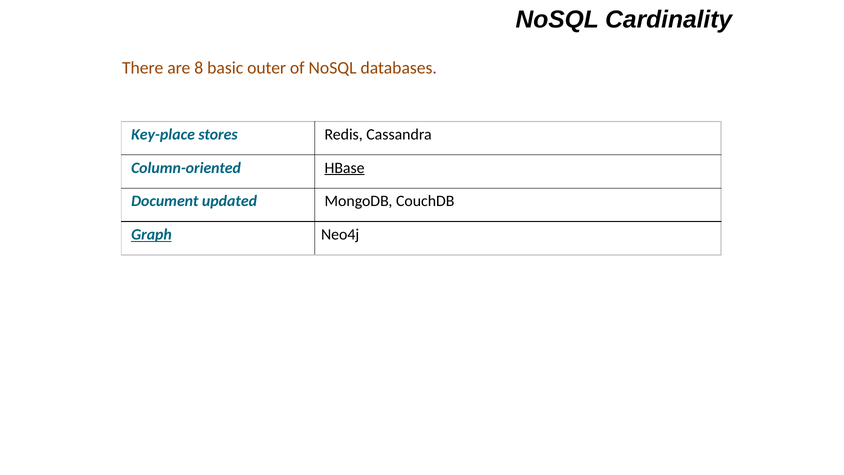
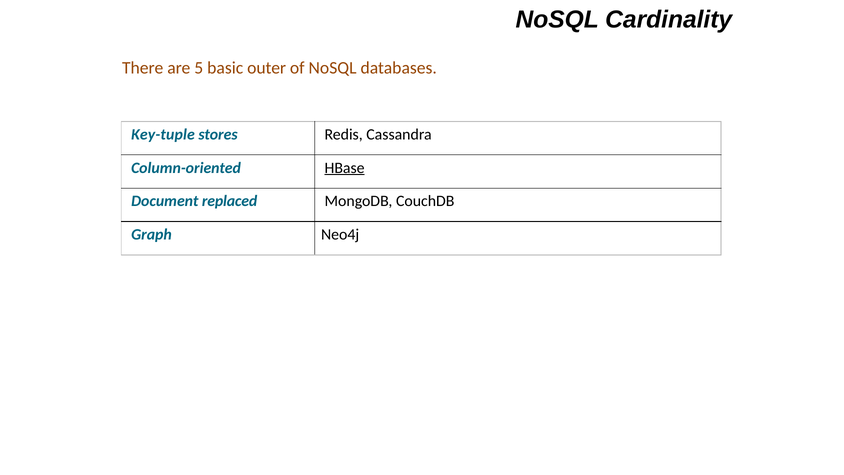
8: 8 -> 5
Key-place: Key-place -> Key-tuple
updated: updated -> replaced
Graph underline: present -> none
